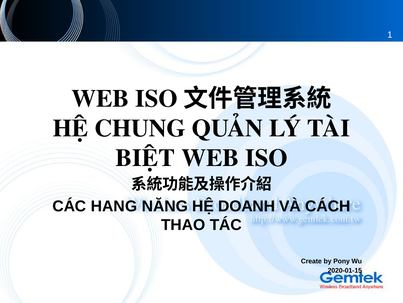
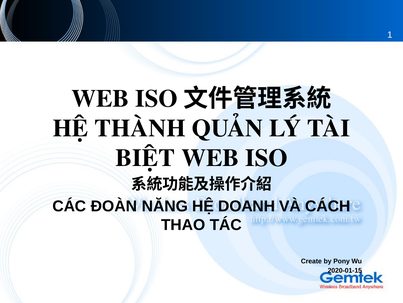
CHUNG: CHUNG -> THÀNH
HANG: HANG -> ĐOÀN
